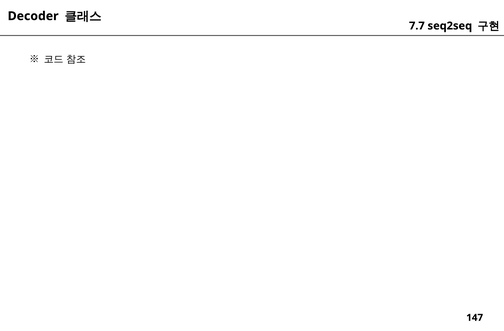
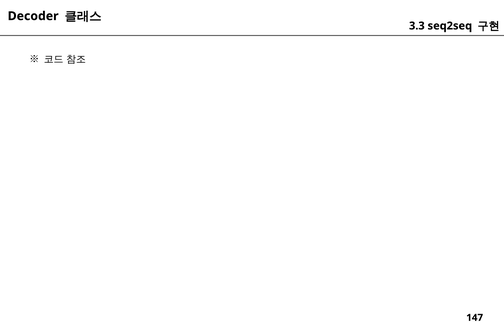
7.7: 7.7 -> 3.3
